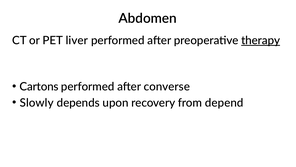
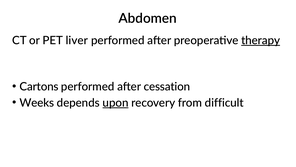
converse: converse -> cessation
Slowly: Slowly -> Weeks
upon underline: none -> present
depend: depend -> difficult
